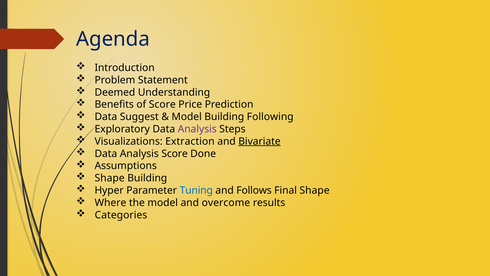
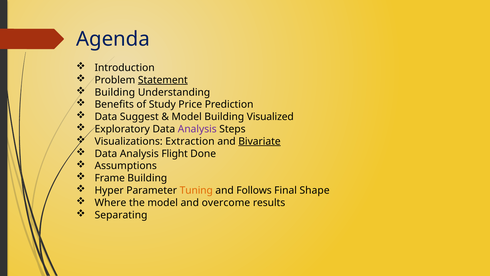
Statement underline: none -> present
Deemed at (115, 92): Deemed -> Building
of Score: Score -> Study
Following: Following -> Visualized
Analysis Score: Score -> Flight
Shape at (110, 178): Shape -> Frame
Tuning colour: blue -> orange
Categories: Categories -> Separating
